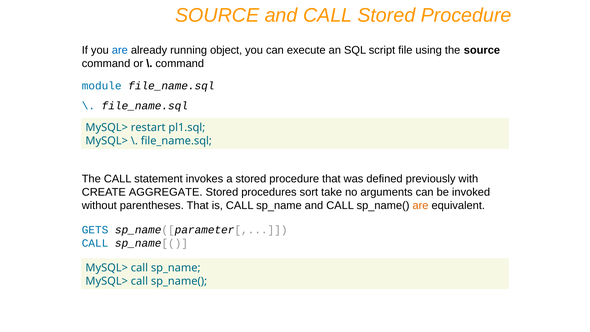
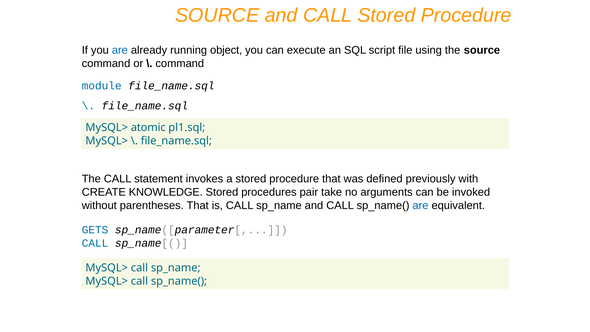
restart: restart -> atomic
AGGREGATE: AGGREGATE -> KNOWLEDGE
sort: sort -> pair
are at (420, 205) colour: orange -> blue
